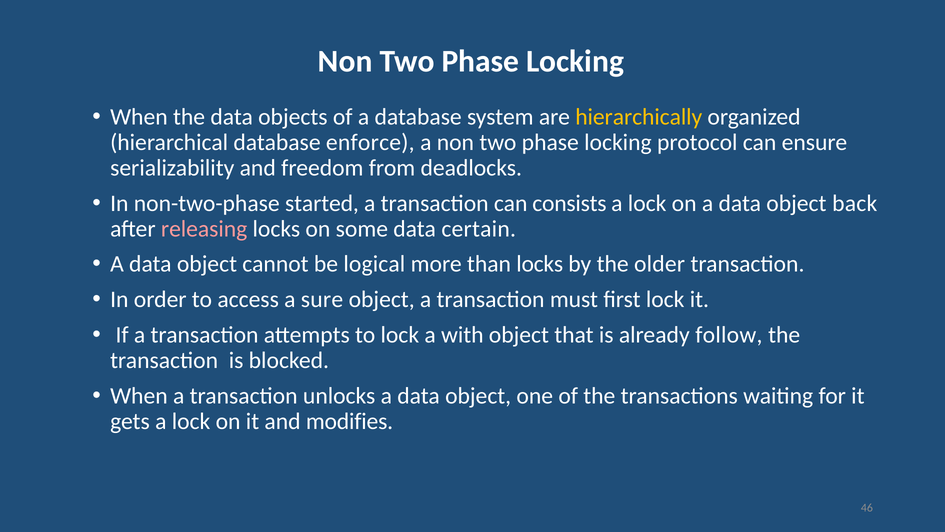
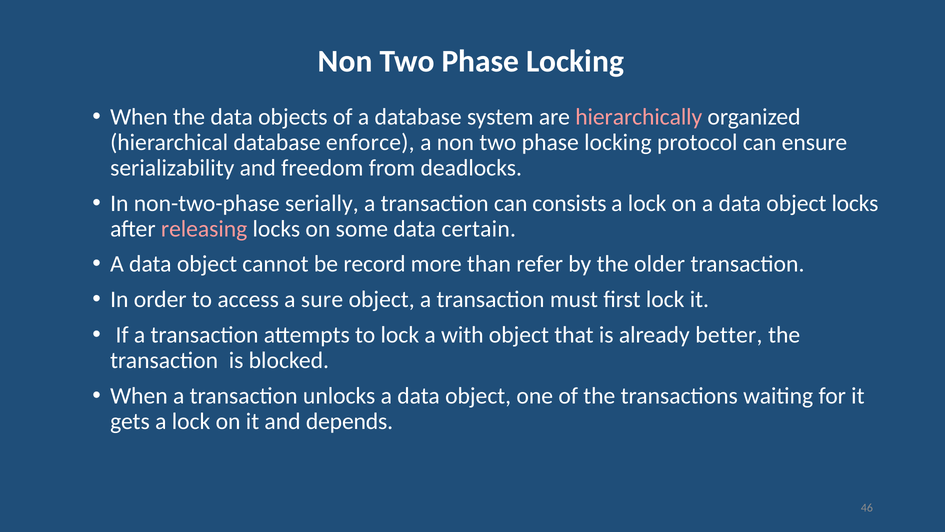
hierarchically colour: yellow -> pink
started: started -> serially
object back: back -> locks
logical: logical -> record
than locks: locks -> refer
follow: follow -> better
modifies: modifies -> depends
